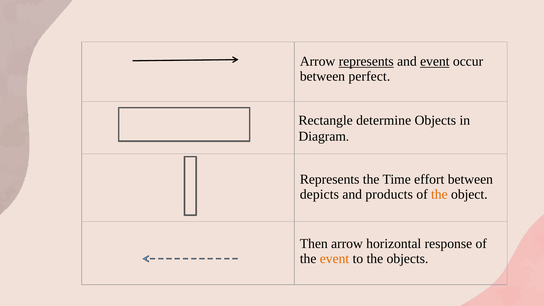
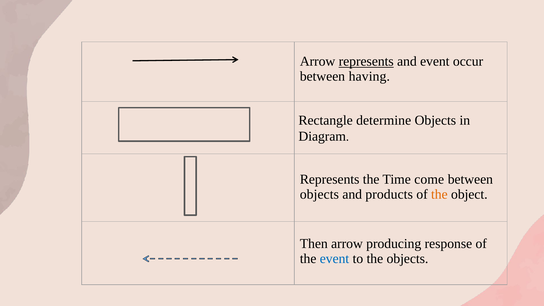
event at (435, 61) underline: present -> none
perfect: perfect -> having
effort: effort -> come
depicts at (319, 194): depicts -> objects
horizontal: horizontal -> producing
event at (334, 259) colour: orange -> blue
